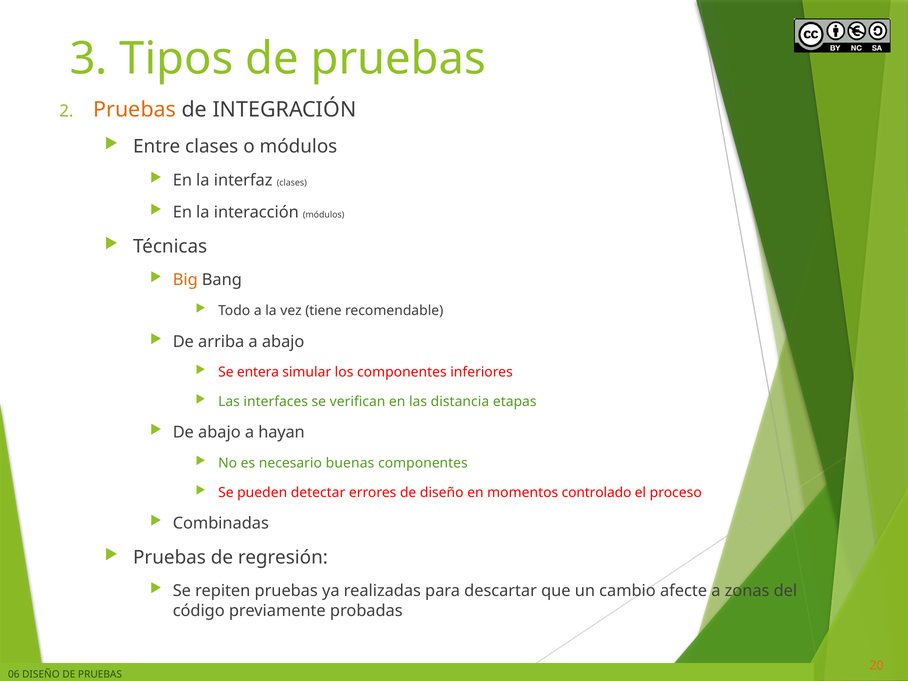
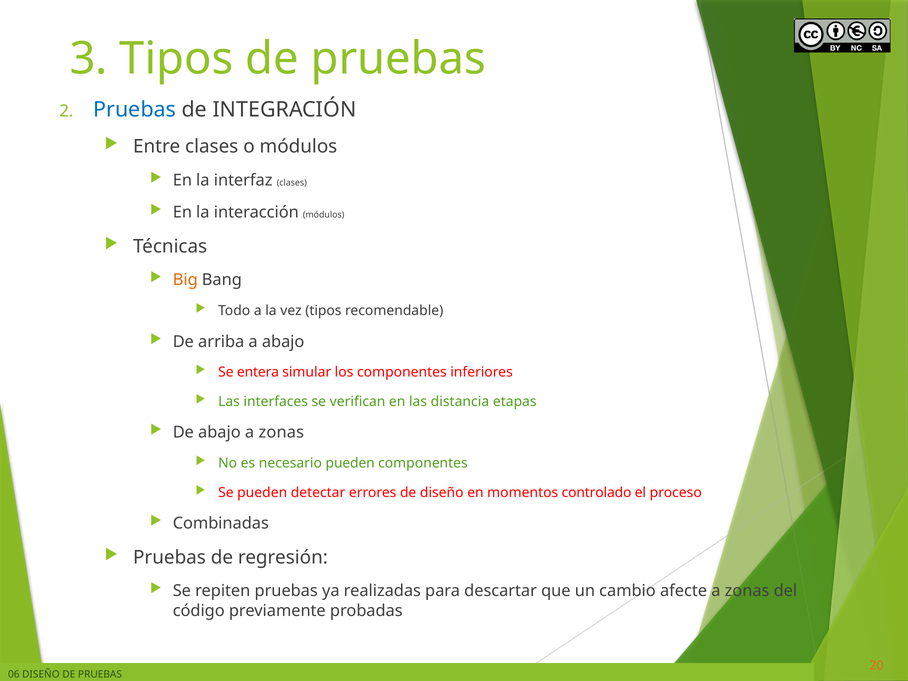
Pruebas at (135, 110) colour: orange -> blue
vez tiene: tiene -> tipos
abajo a hayan: hayan -> zonas
necesario buenas: buenas -> pueden
